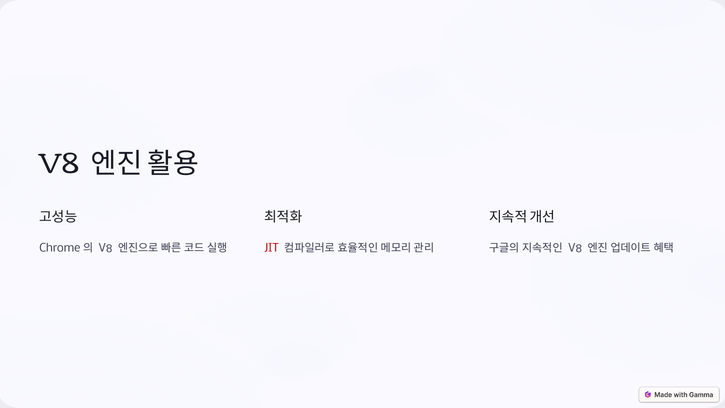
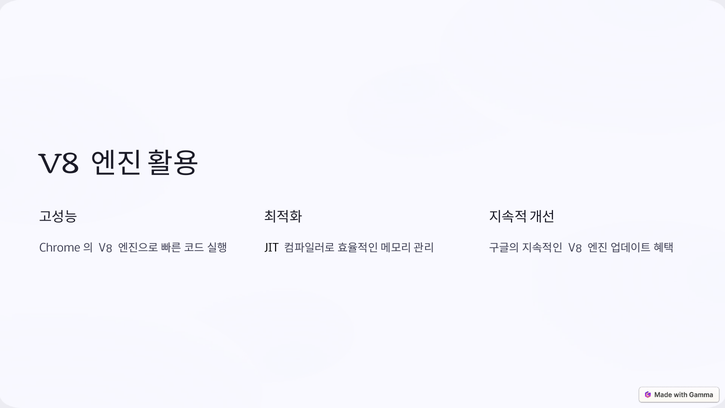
JIT colour: red -> black
